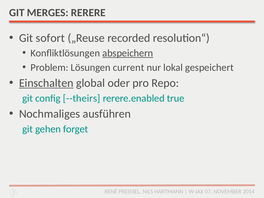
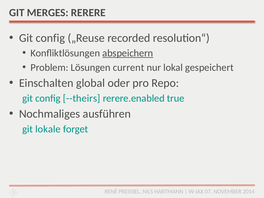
sofort at (50, 38): sofort -> config
Einschalten underline: present -> none
gehen: gehen -> lokale
